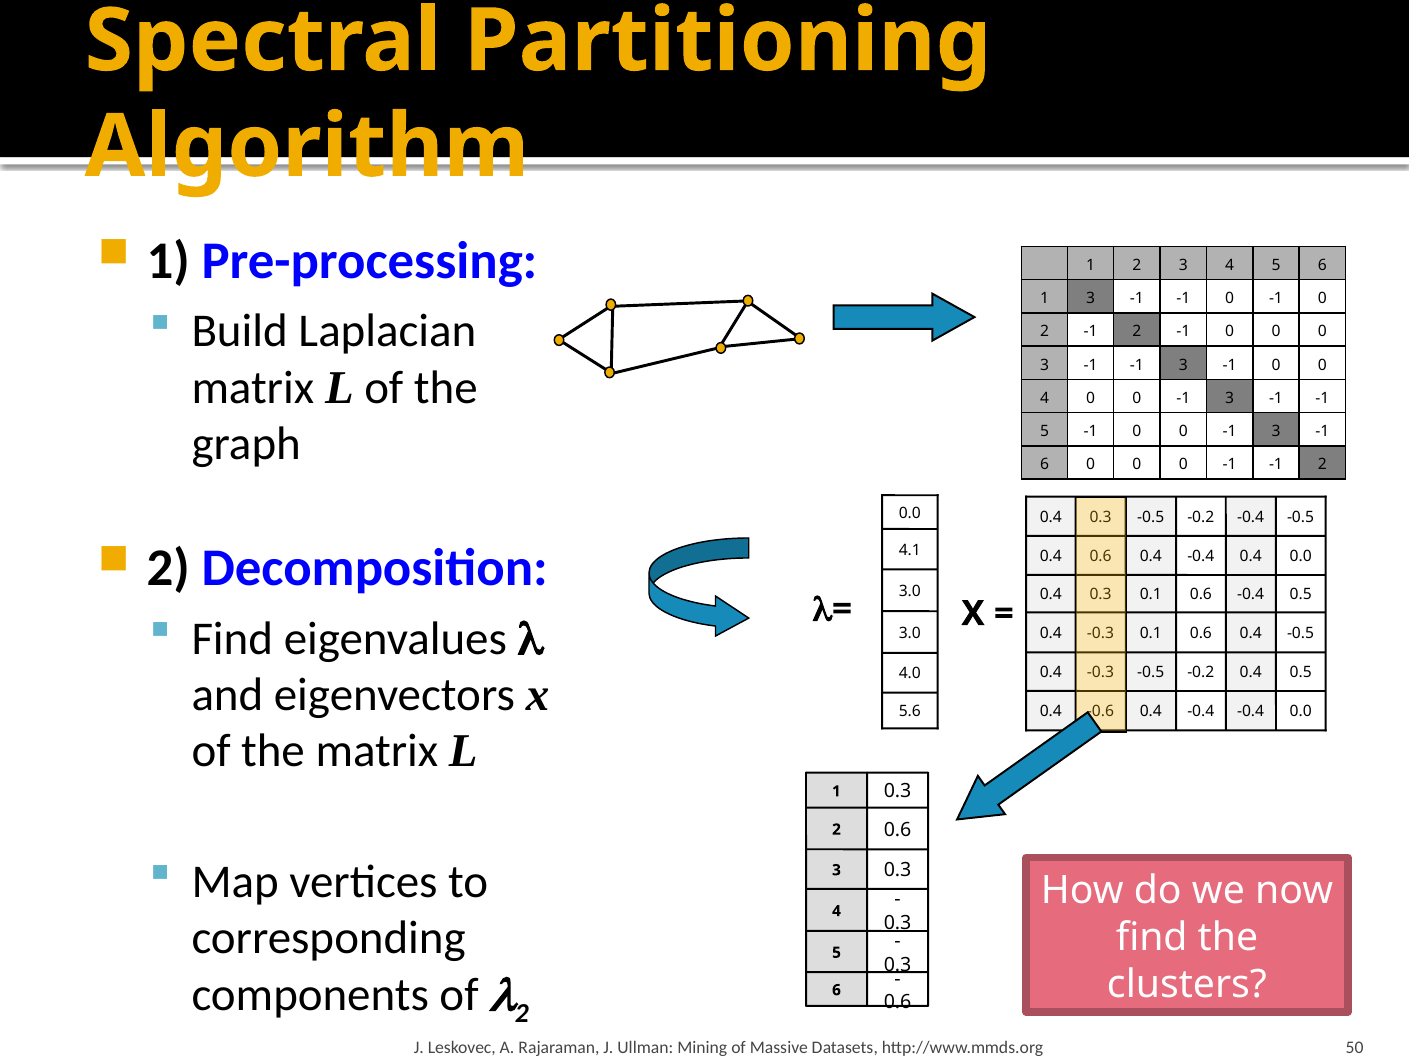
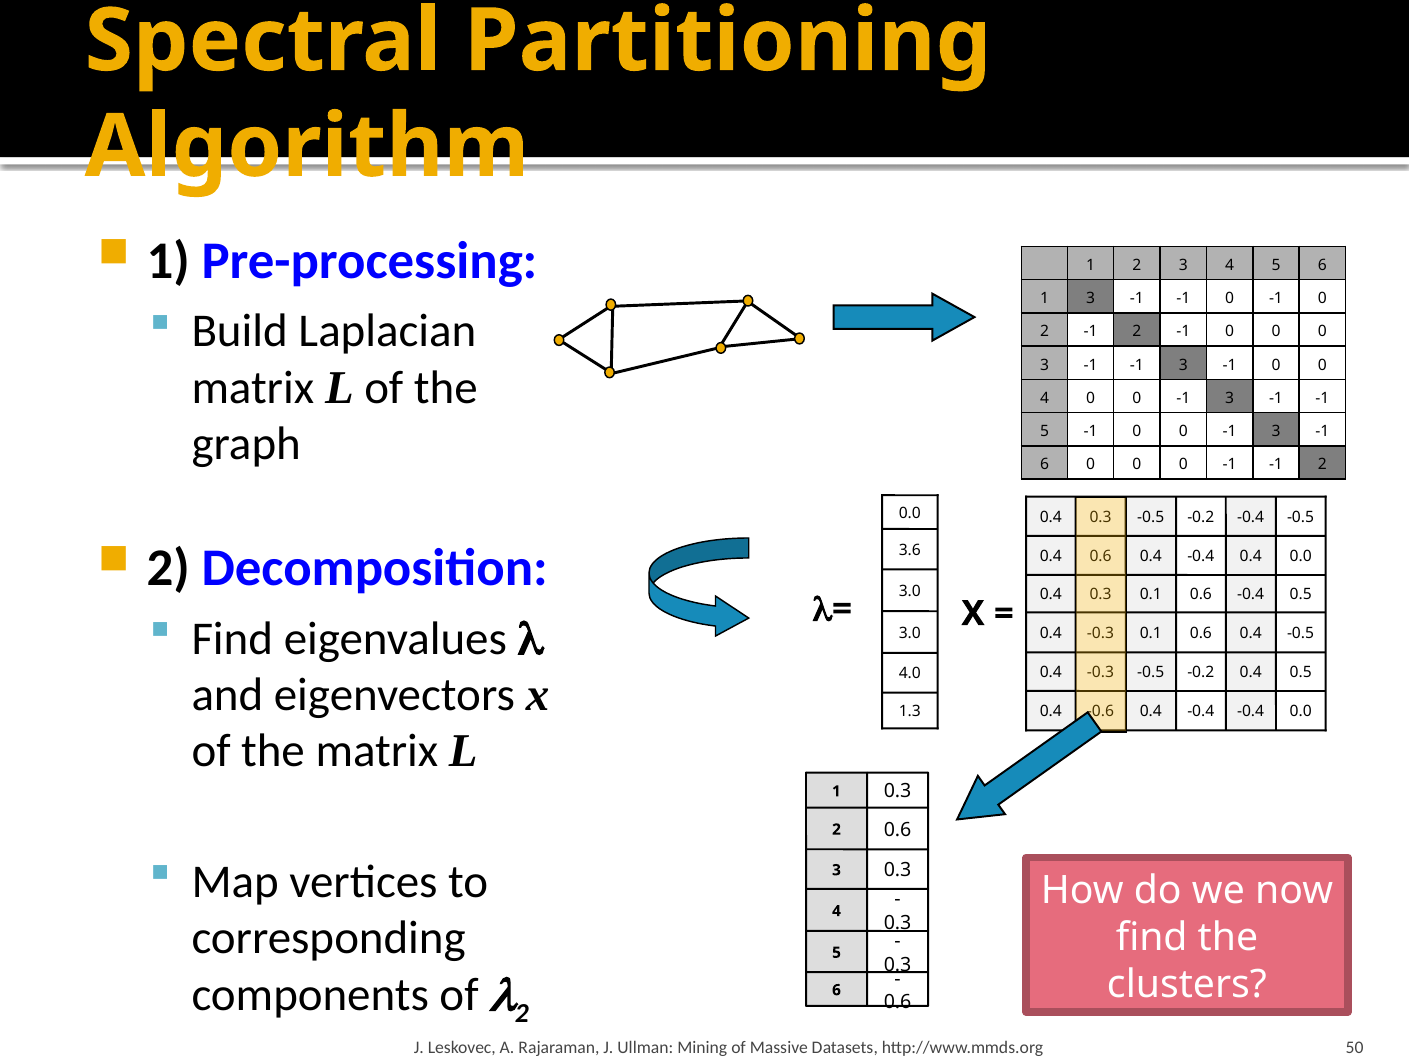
4.1: 4.1 -> 3.6
5.6: 5.6 -> 1.3
